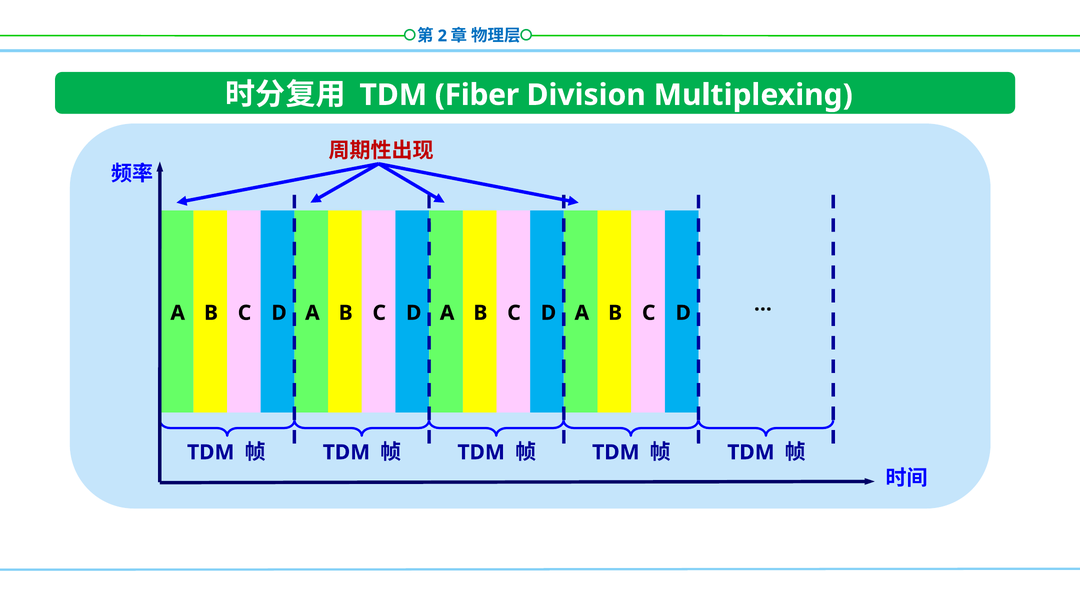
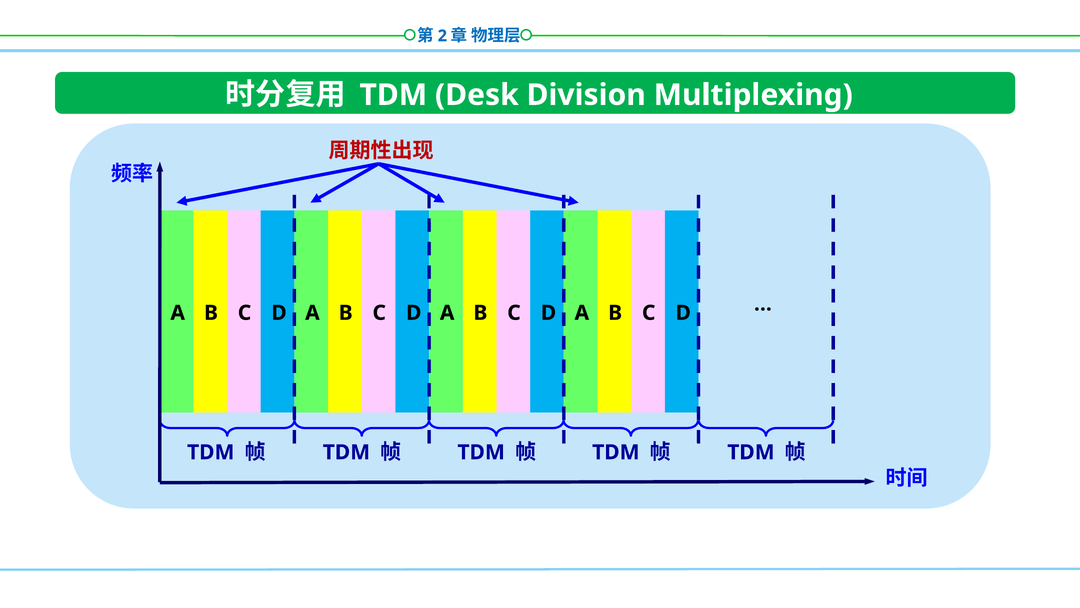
Fiber: Fiber -> Desk
